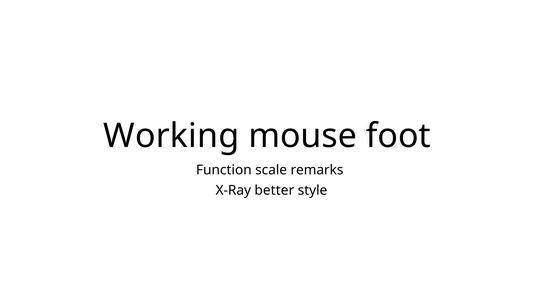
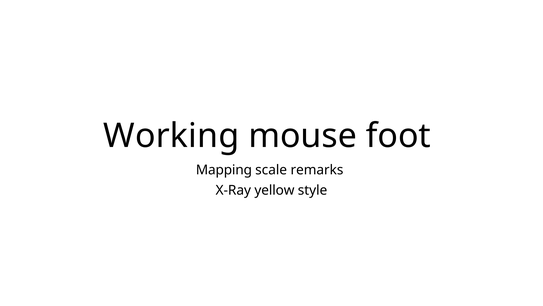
Function: Function -> Mapping
better: better -> yellow
